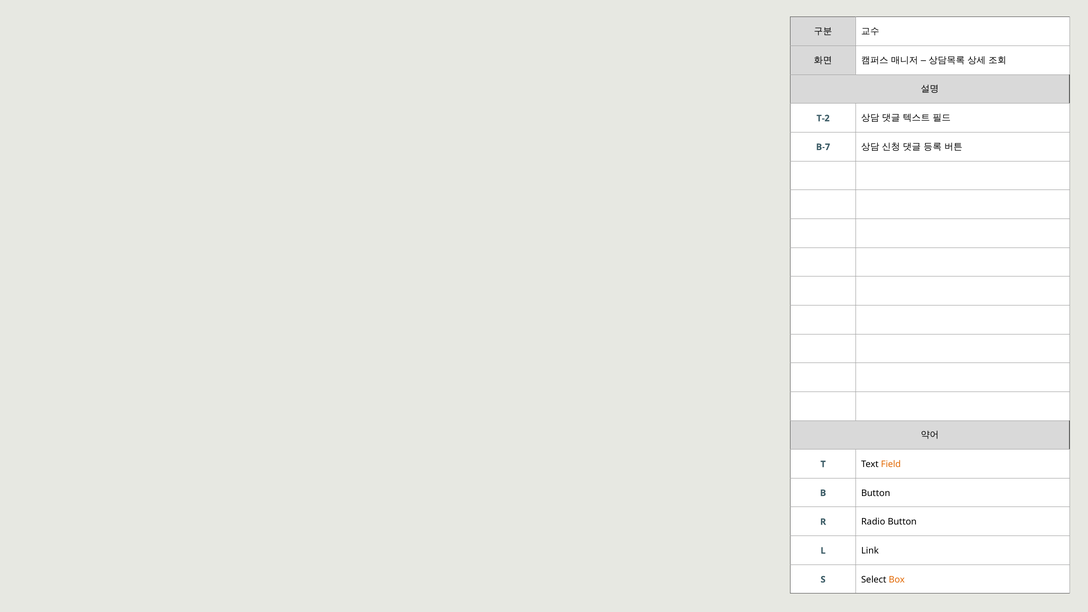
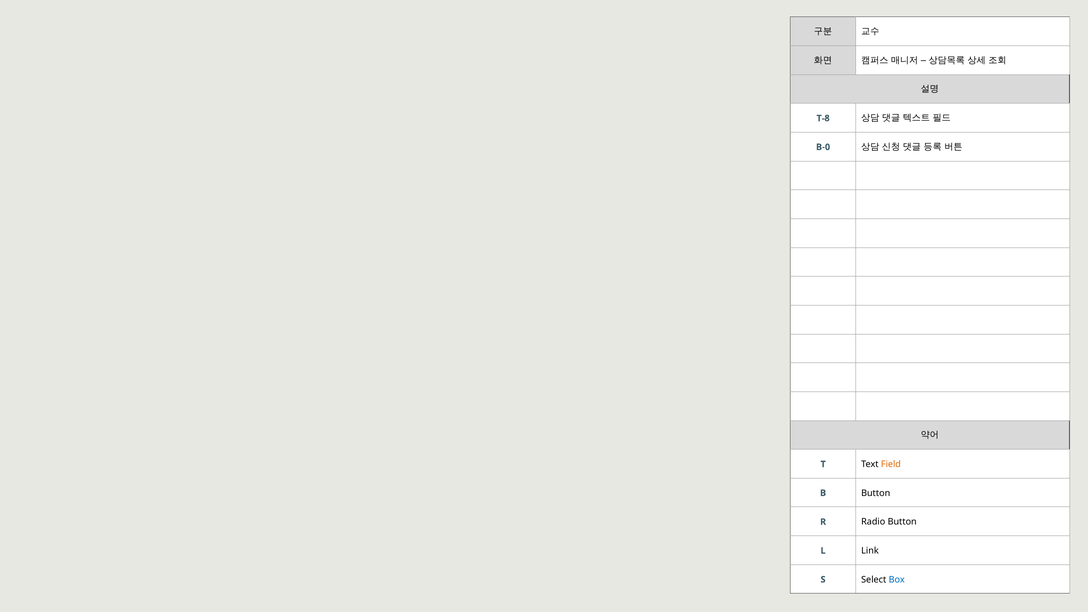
T-2: T-2 -> T-8
B-7: B-7 -> B-0
Box colour: orange -> blue
